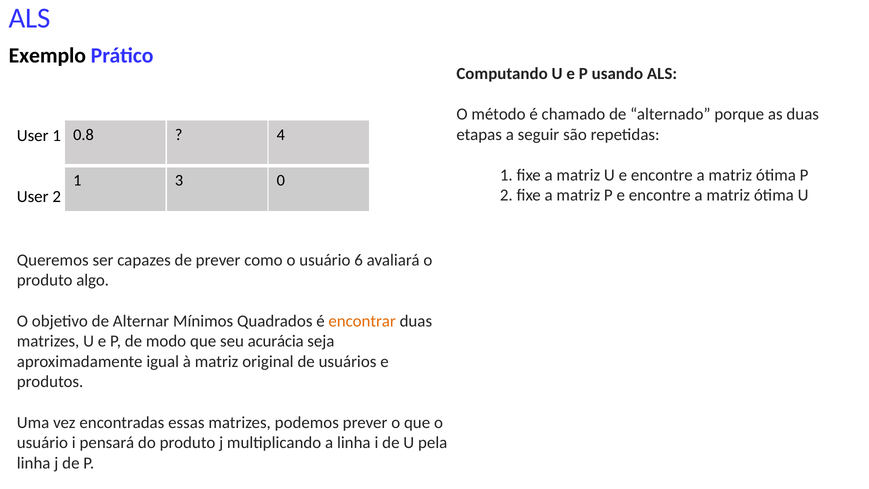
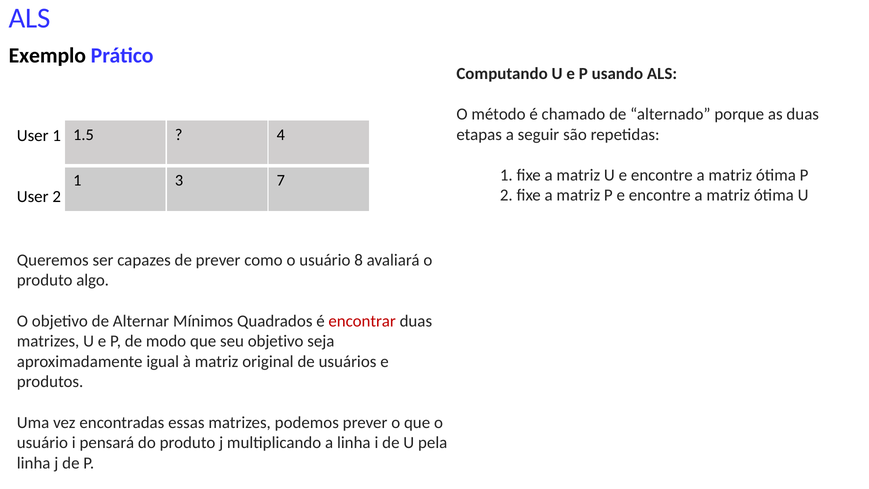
0.8: 0.8 -> 1.5
0: 0 -> 7
6: 6 -> 8
encontrar colour: orange -> red
seu acurácia: acurácia -> objetivo
